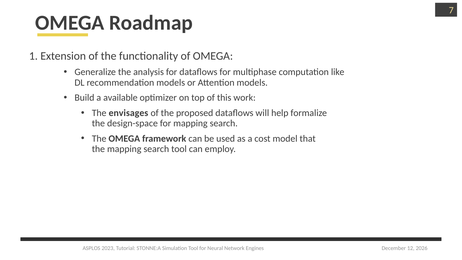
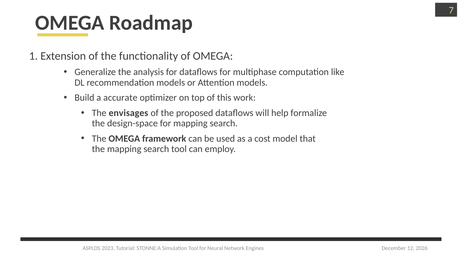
available: available -> accurate
